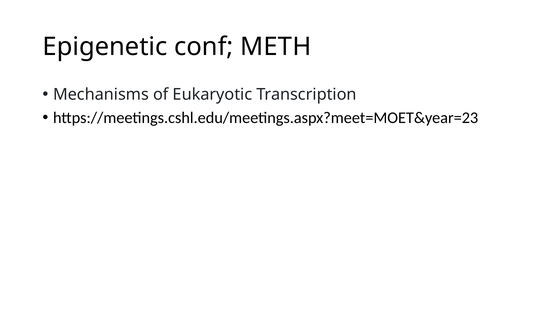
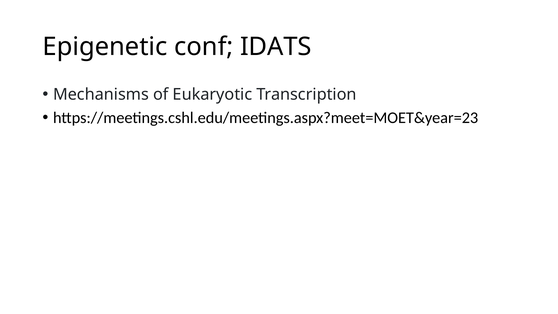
METH: METH -> IDATS
